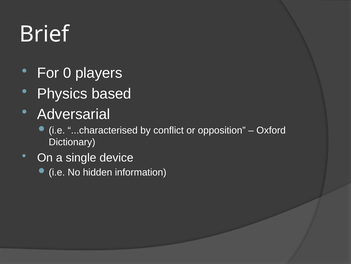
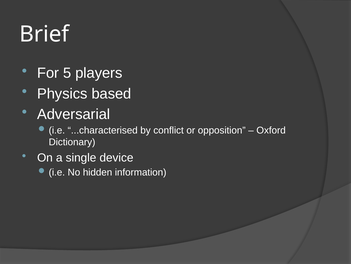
0: 0 -> 5
